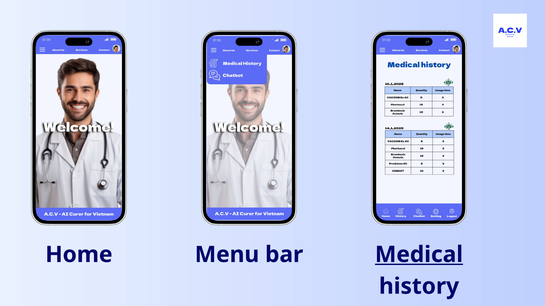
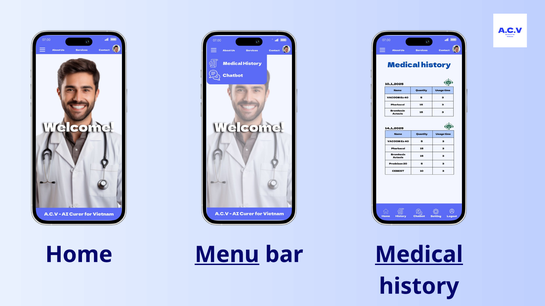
Menu underline: none -> present
